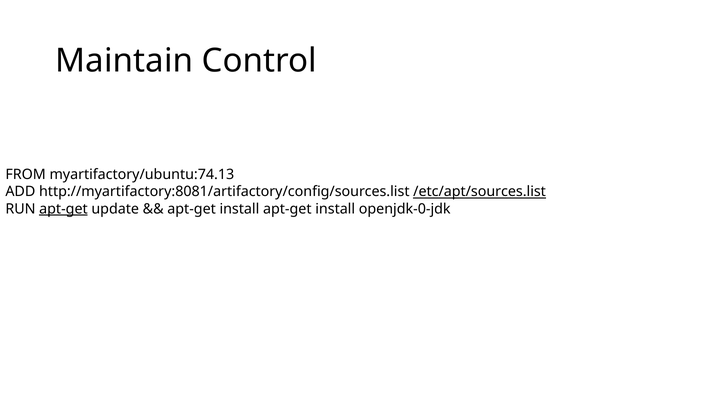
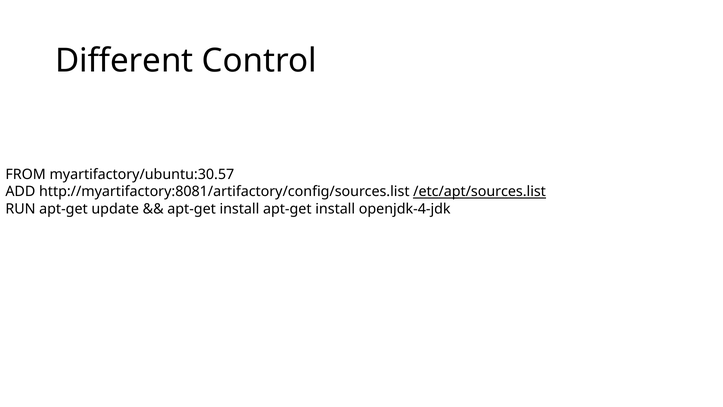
Maintain: Maintain -> Different
myartifactory/ubuntu:74.13: myartifactory/ubuntu:74.13 -> myartifactory/ubuntu:30.57
apt-get at (63, 209) underline: present -> none
openjdk-0-jdk: openjdk-0-jdk -> openjdk-4-jdk
